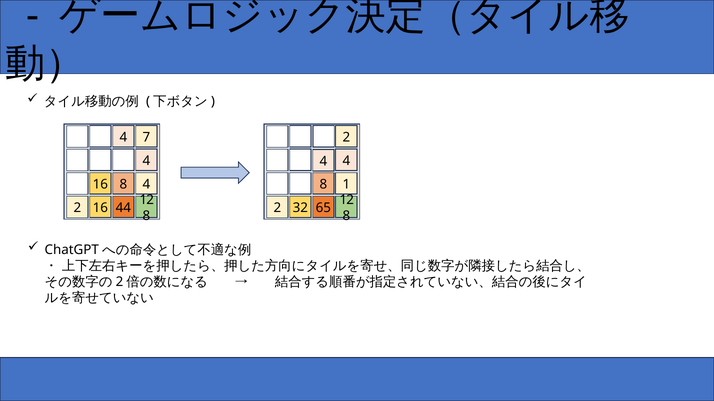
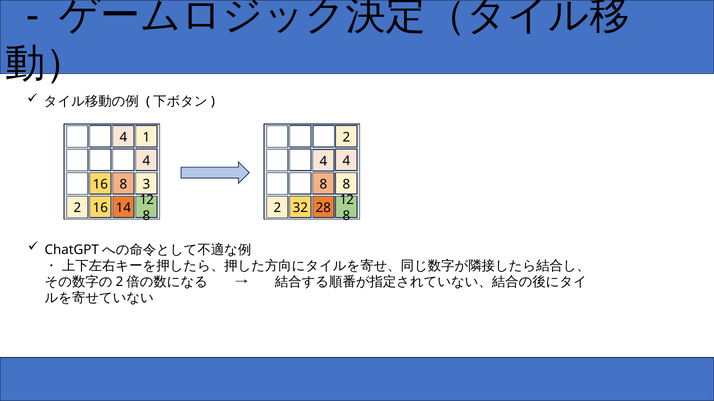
7: 7 -> 1
8 4: 4 -> 3
8 1: 1 -> 8
44: 44 -> 14
65: 65 -> 28
